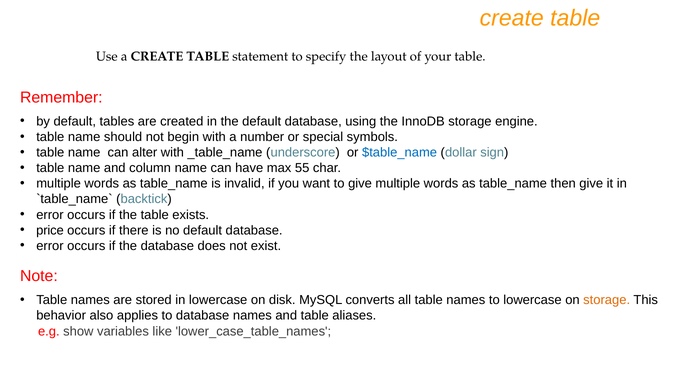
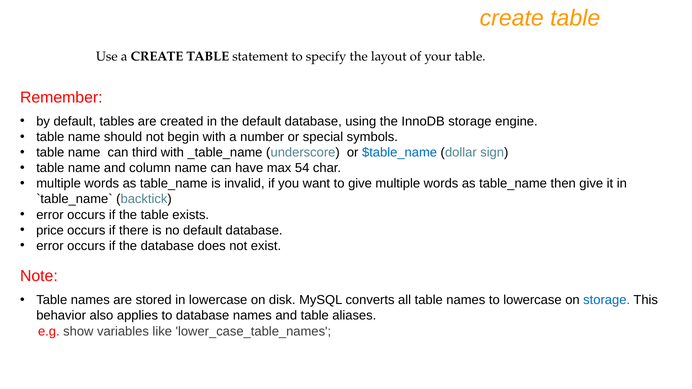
alter: alter -> third
55: 55 -> 54
storage at (607, 300) colour: orange -> blue
